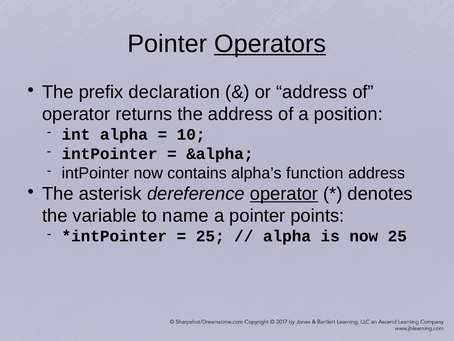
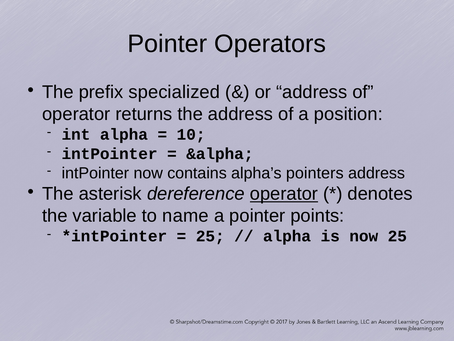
Operators underline: present -> none
declaration: declaration -> specialized
function: function -> pointers
